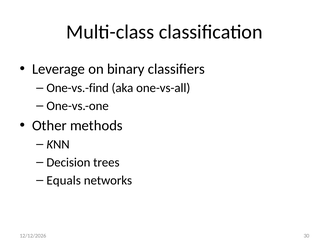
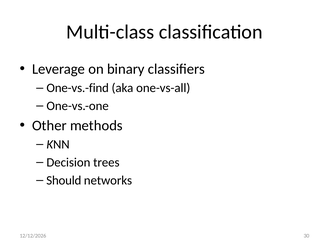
Equals: Equals -> Should
